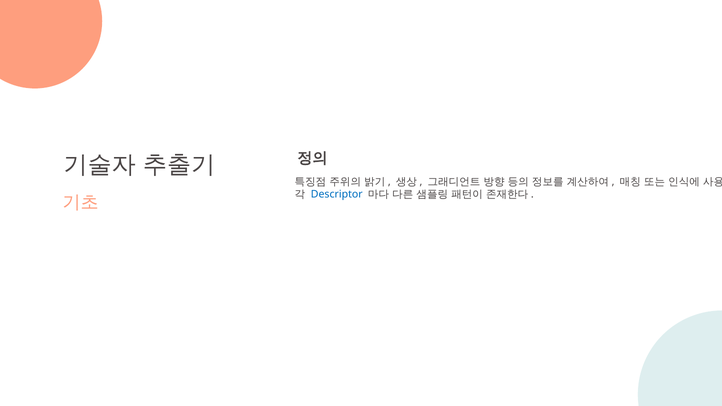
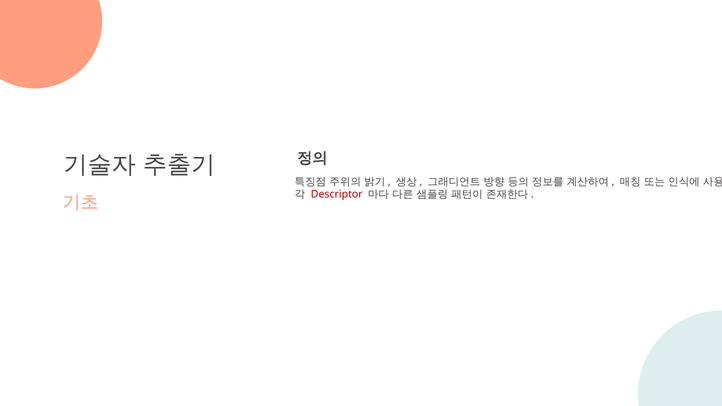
Descriptor colour: blue -> red
